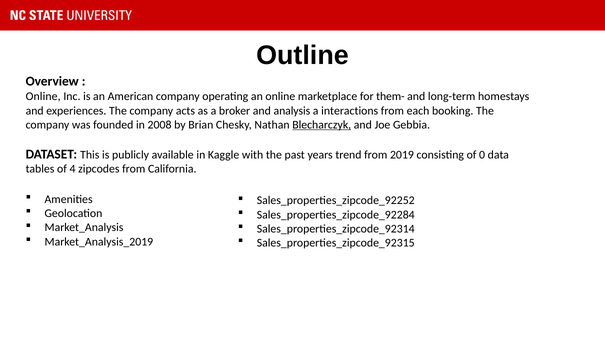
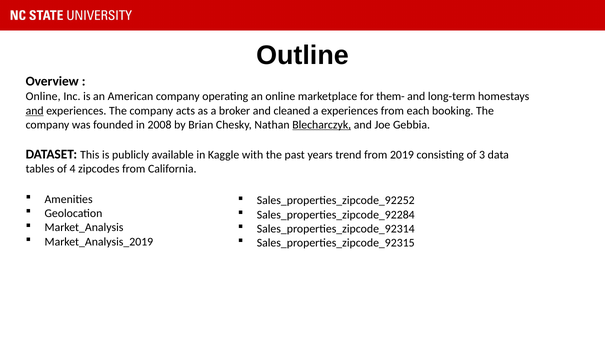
and at (35, 111) underline: none -> present
analysis: analysis -> cleaned
a interactions: interactions -> experiences
0: 0 -> 3
